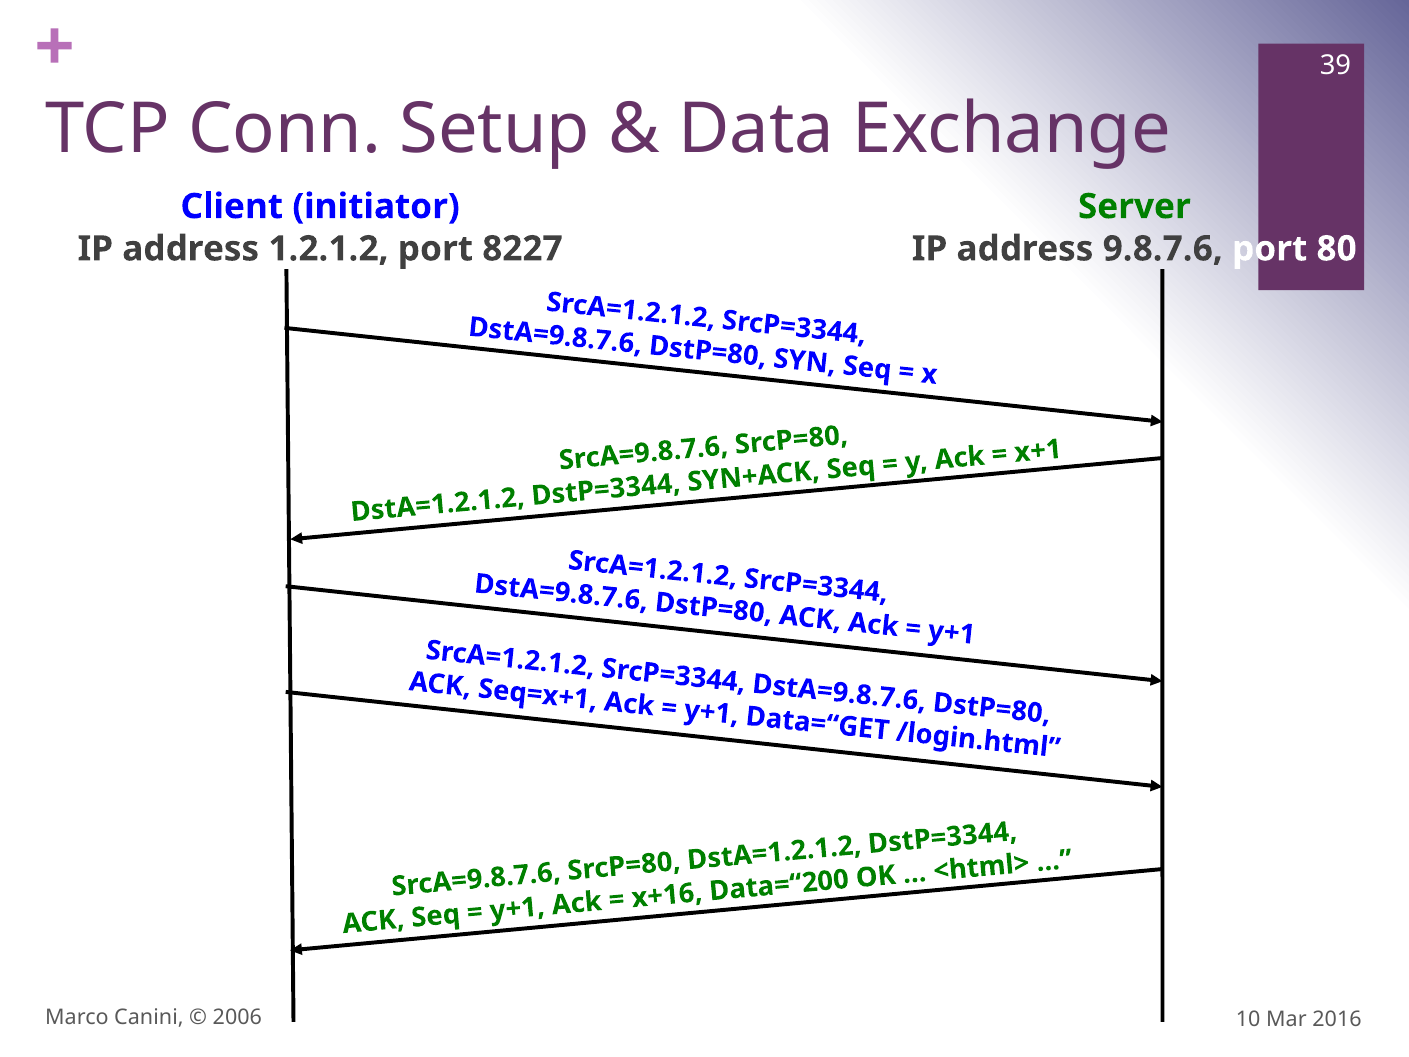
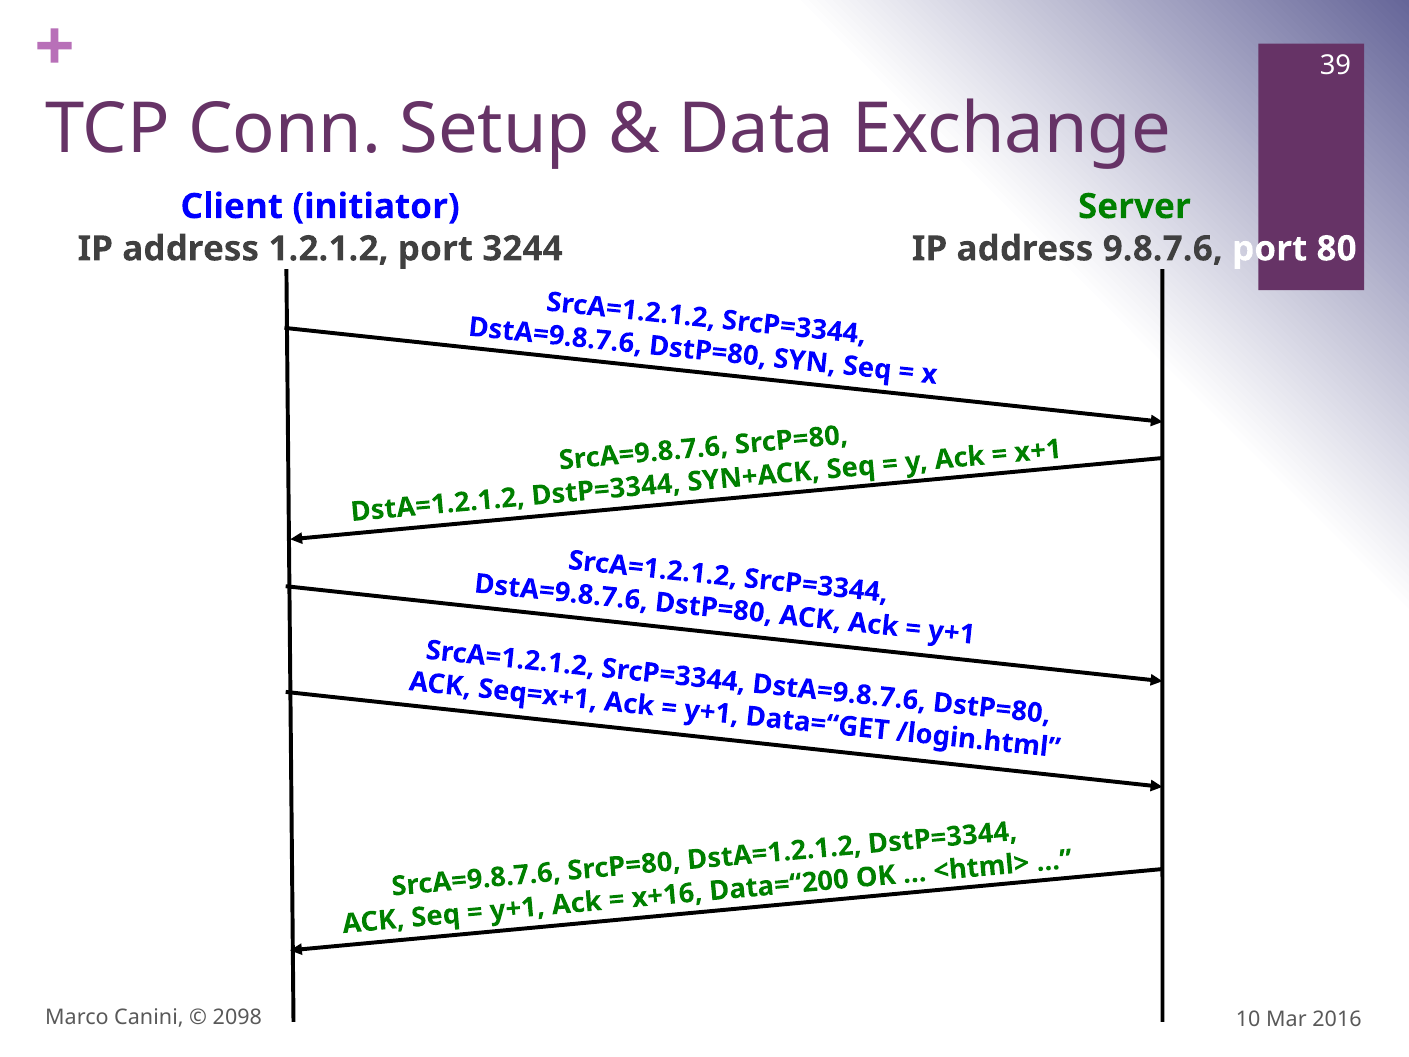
8227: 8227 -> 3244
2006: 2006 -> 2098
